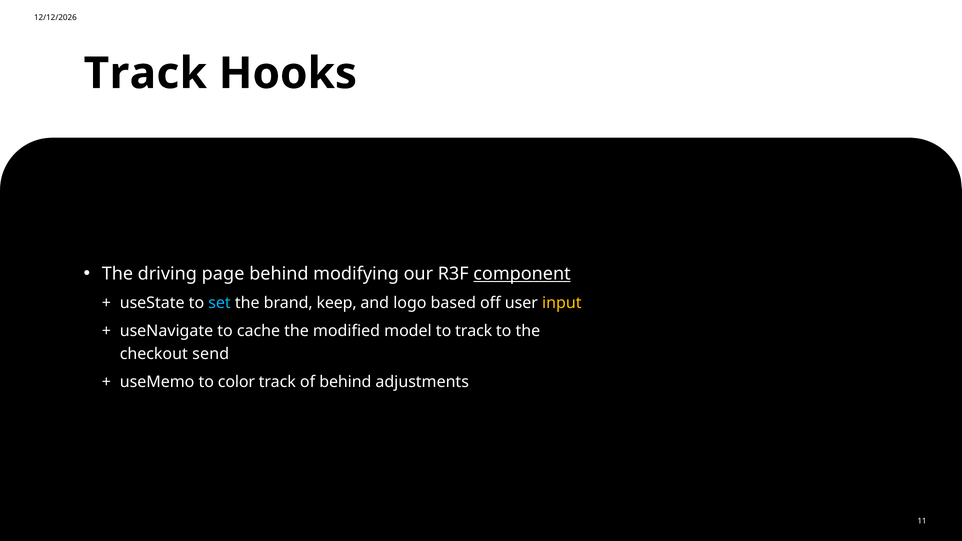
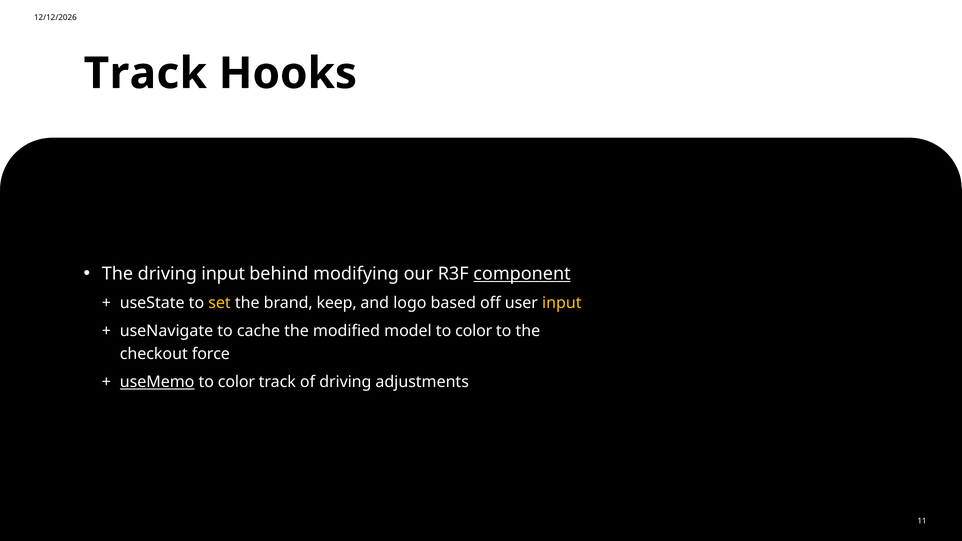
driving page: page -> input
set colour: light blue -> yellow
model to track: track -> color
send: send -> force
useMemo underline: none -> present
of behind: behind -> driving
